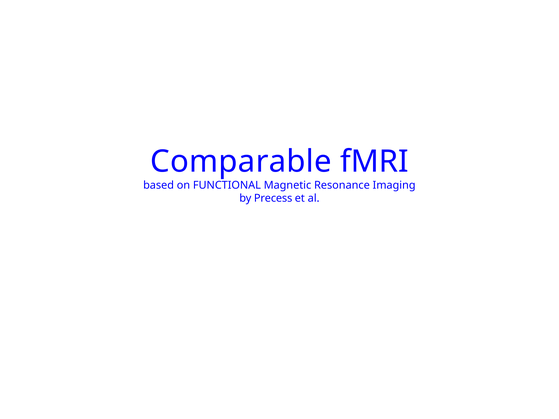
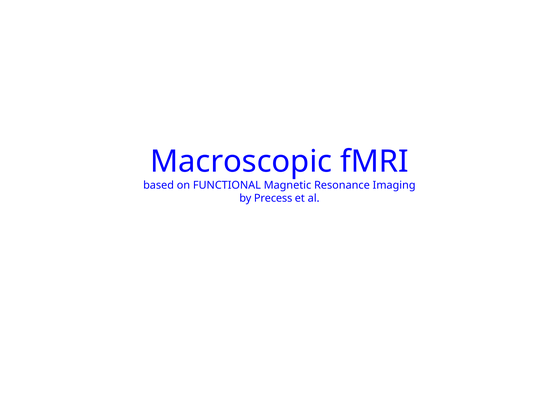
Comparable: Comparable -> Macroscopic
